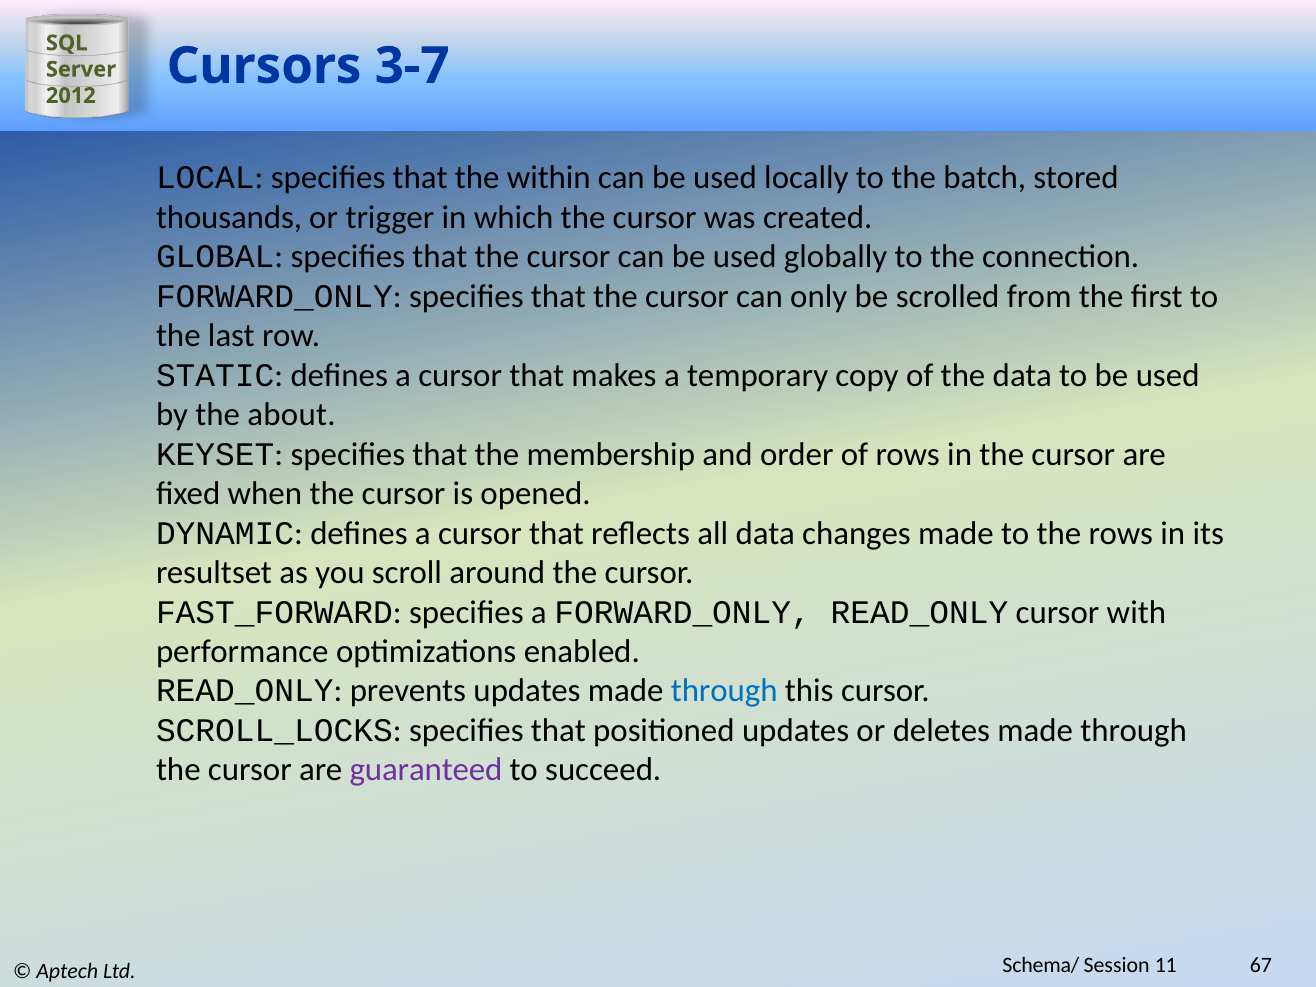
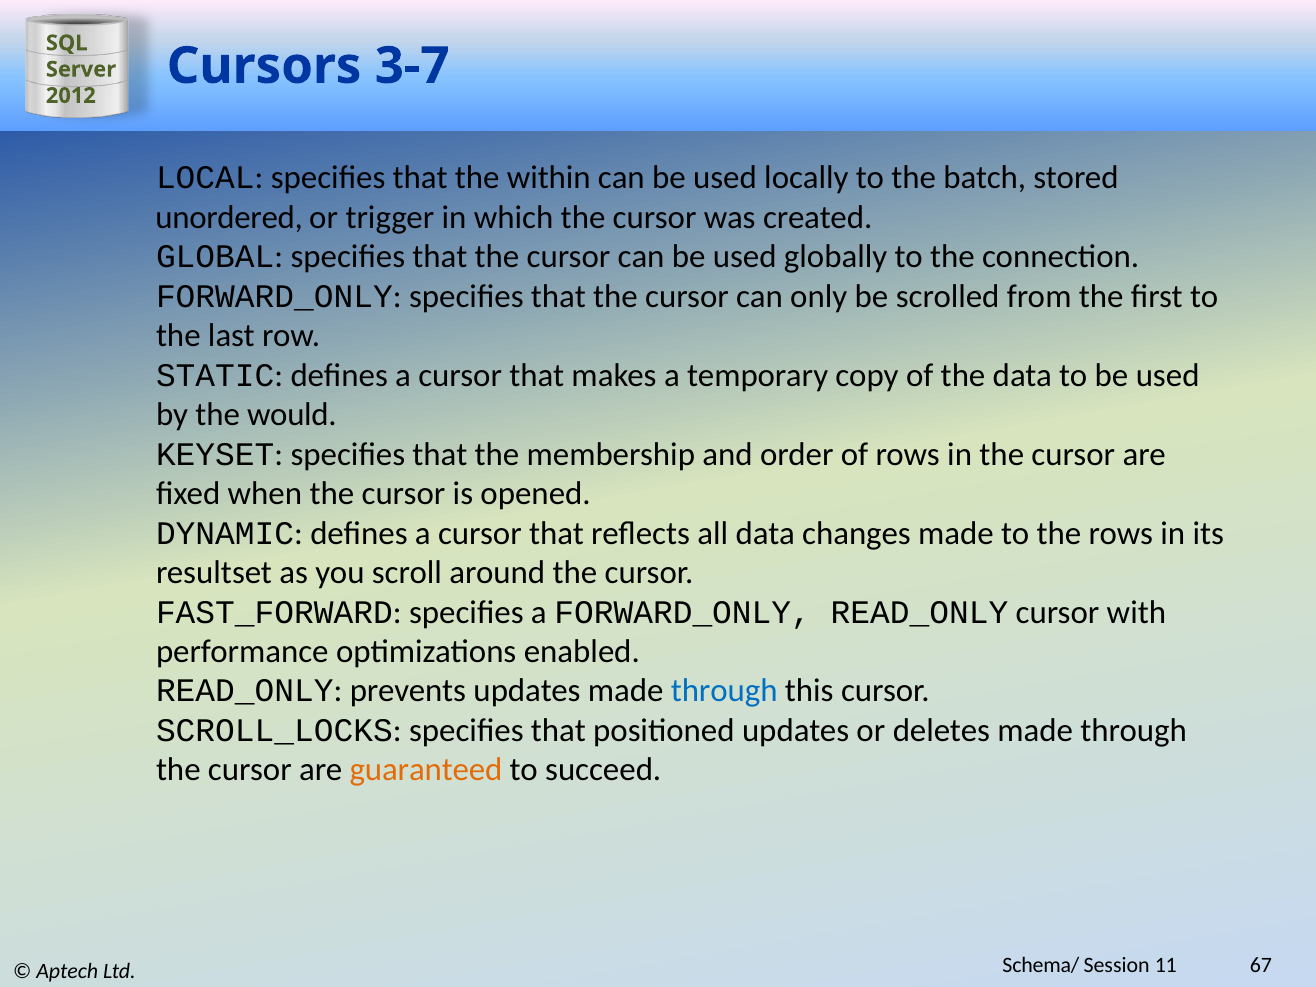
thousands: thousands -> unordered
about: about -> would
guaranteed colour: purple -> orange
